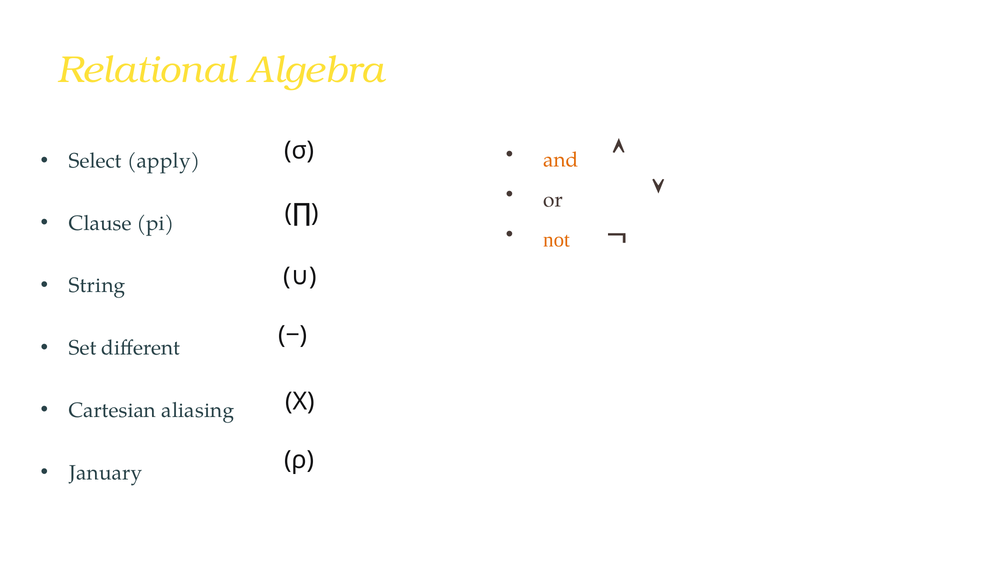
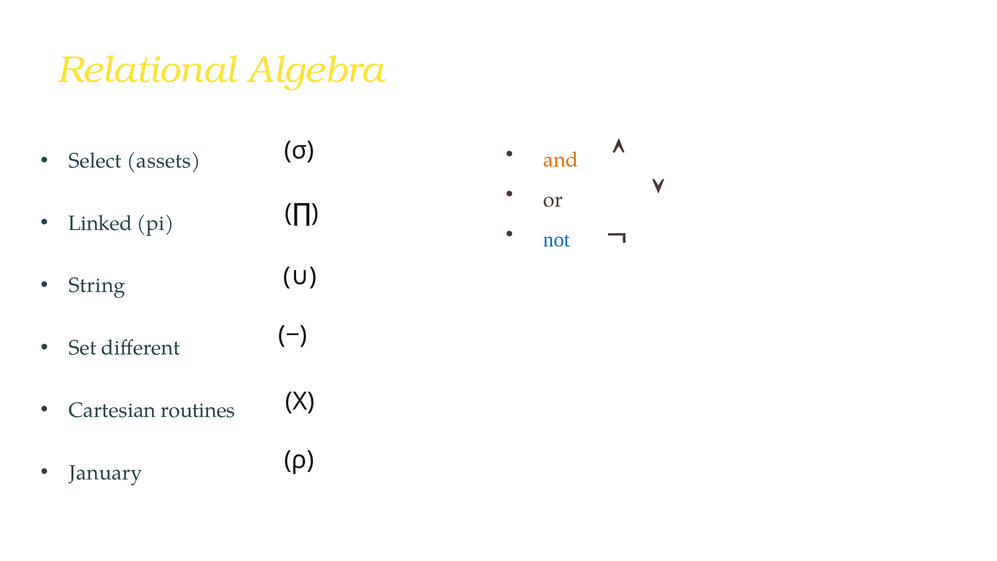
apply: apply -> assets
Clause: Clause -> Linked
not colour: orange -> blue
aliasing: aliasing -> routines
